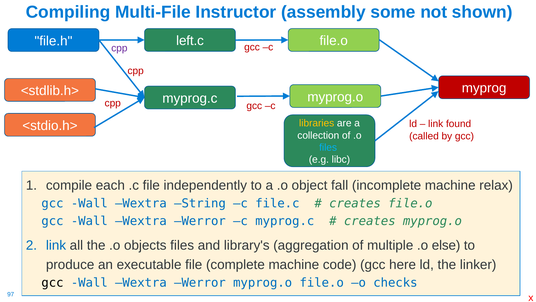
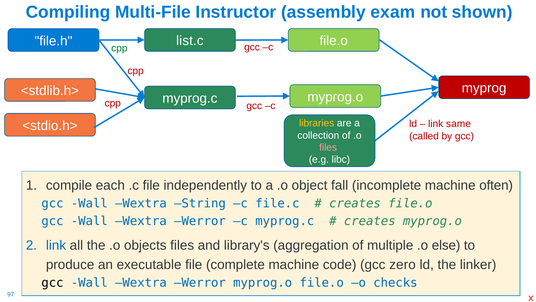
some: some -> exam
left.c: left.c -> list.c
cpp at (119, 48) colour: purple -> green
found: found -> same
files at (328, 147) colour: light blue -> pink
relax: relax -> often
here: here -> zero
